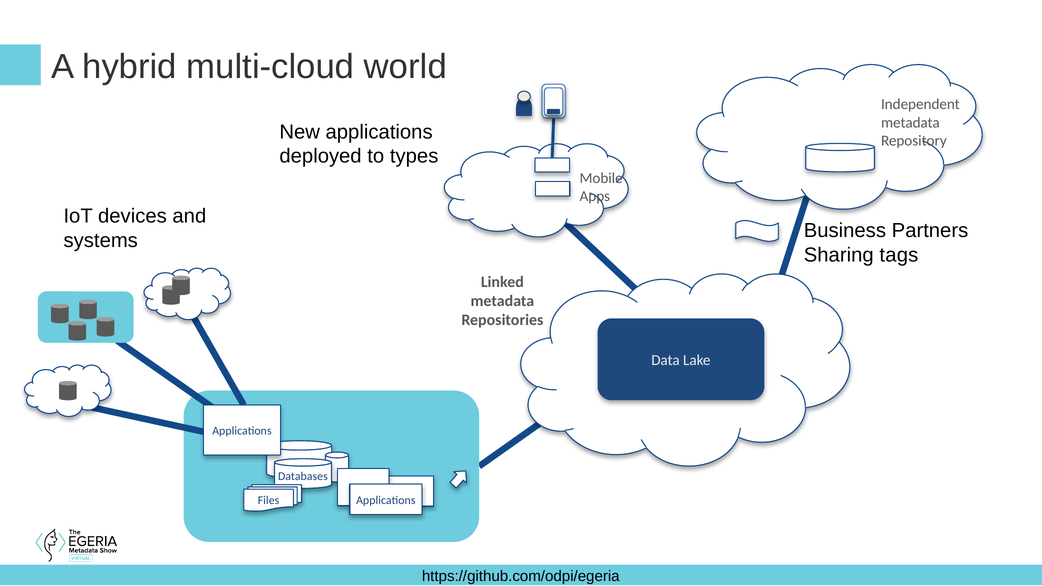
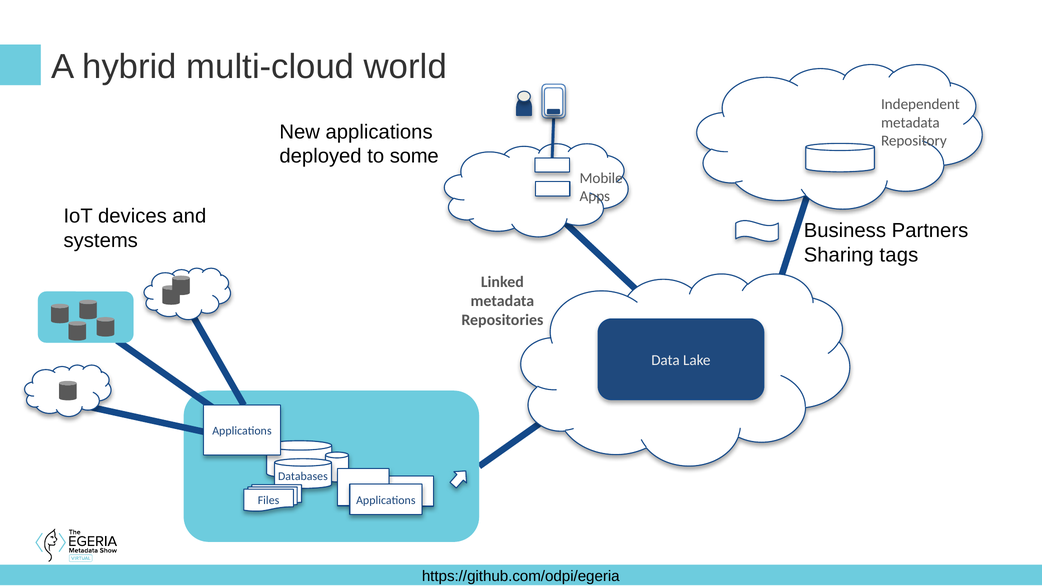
types: types -> some
